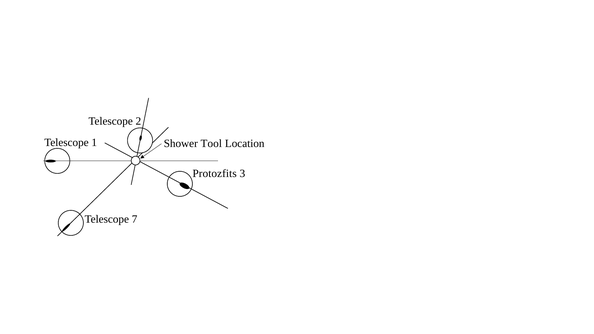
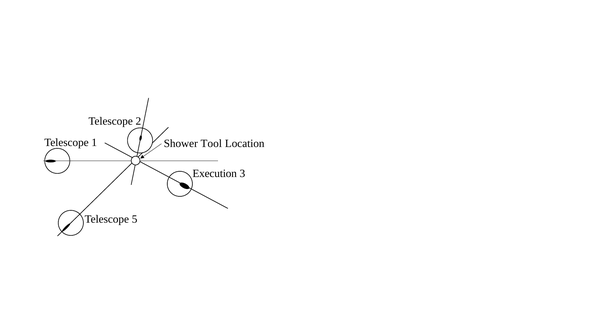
Protozfits: Protozfits -> Execution
7: 7 -> 5
